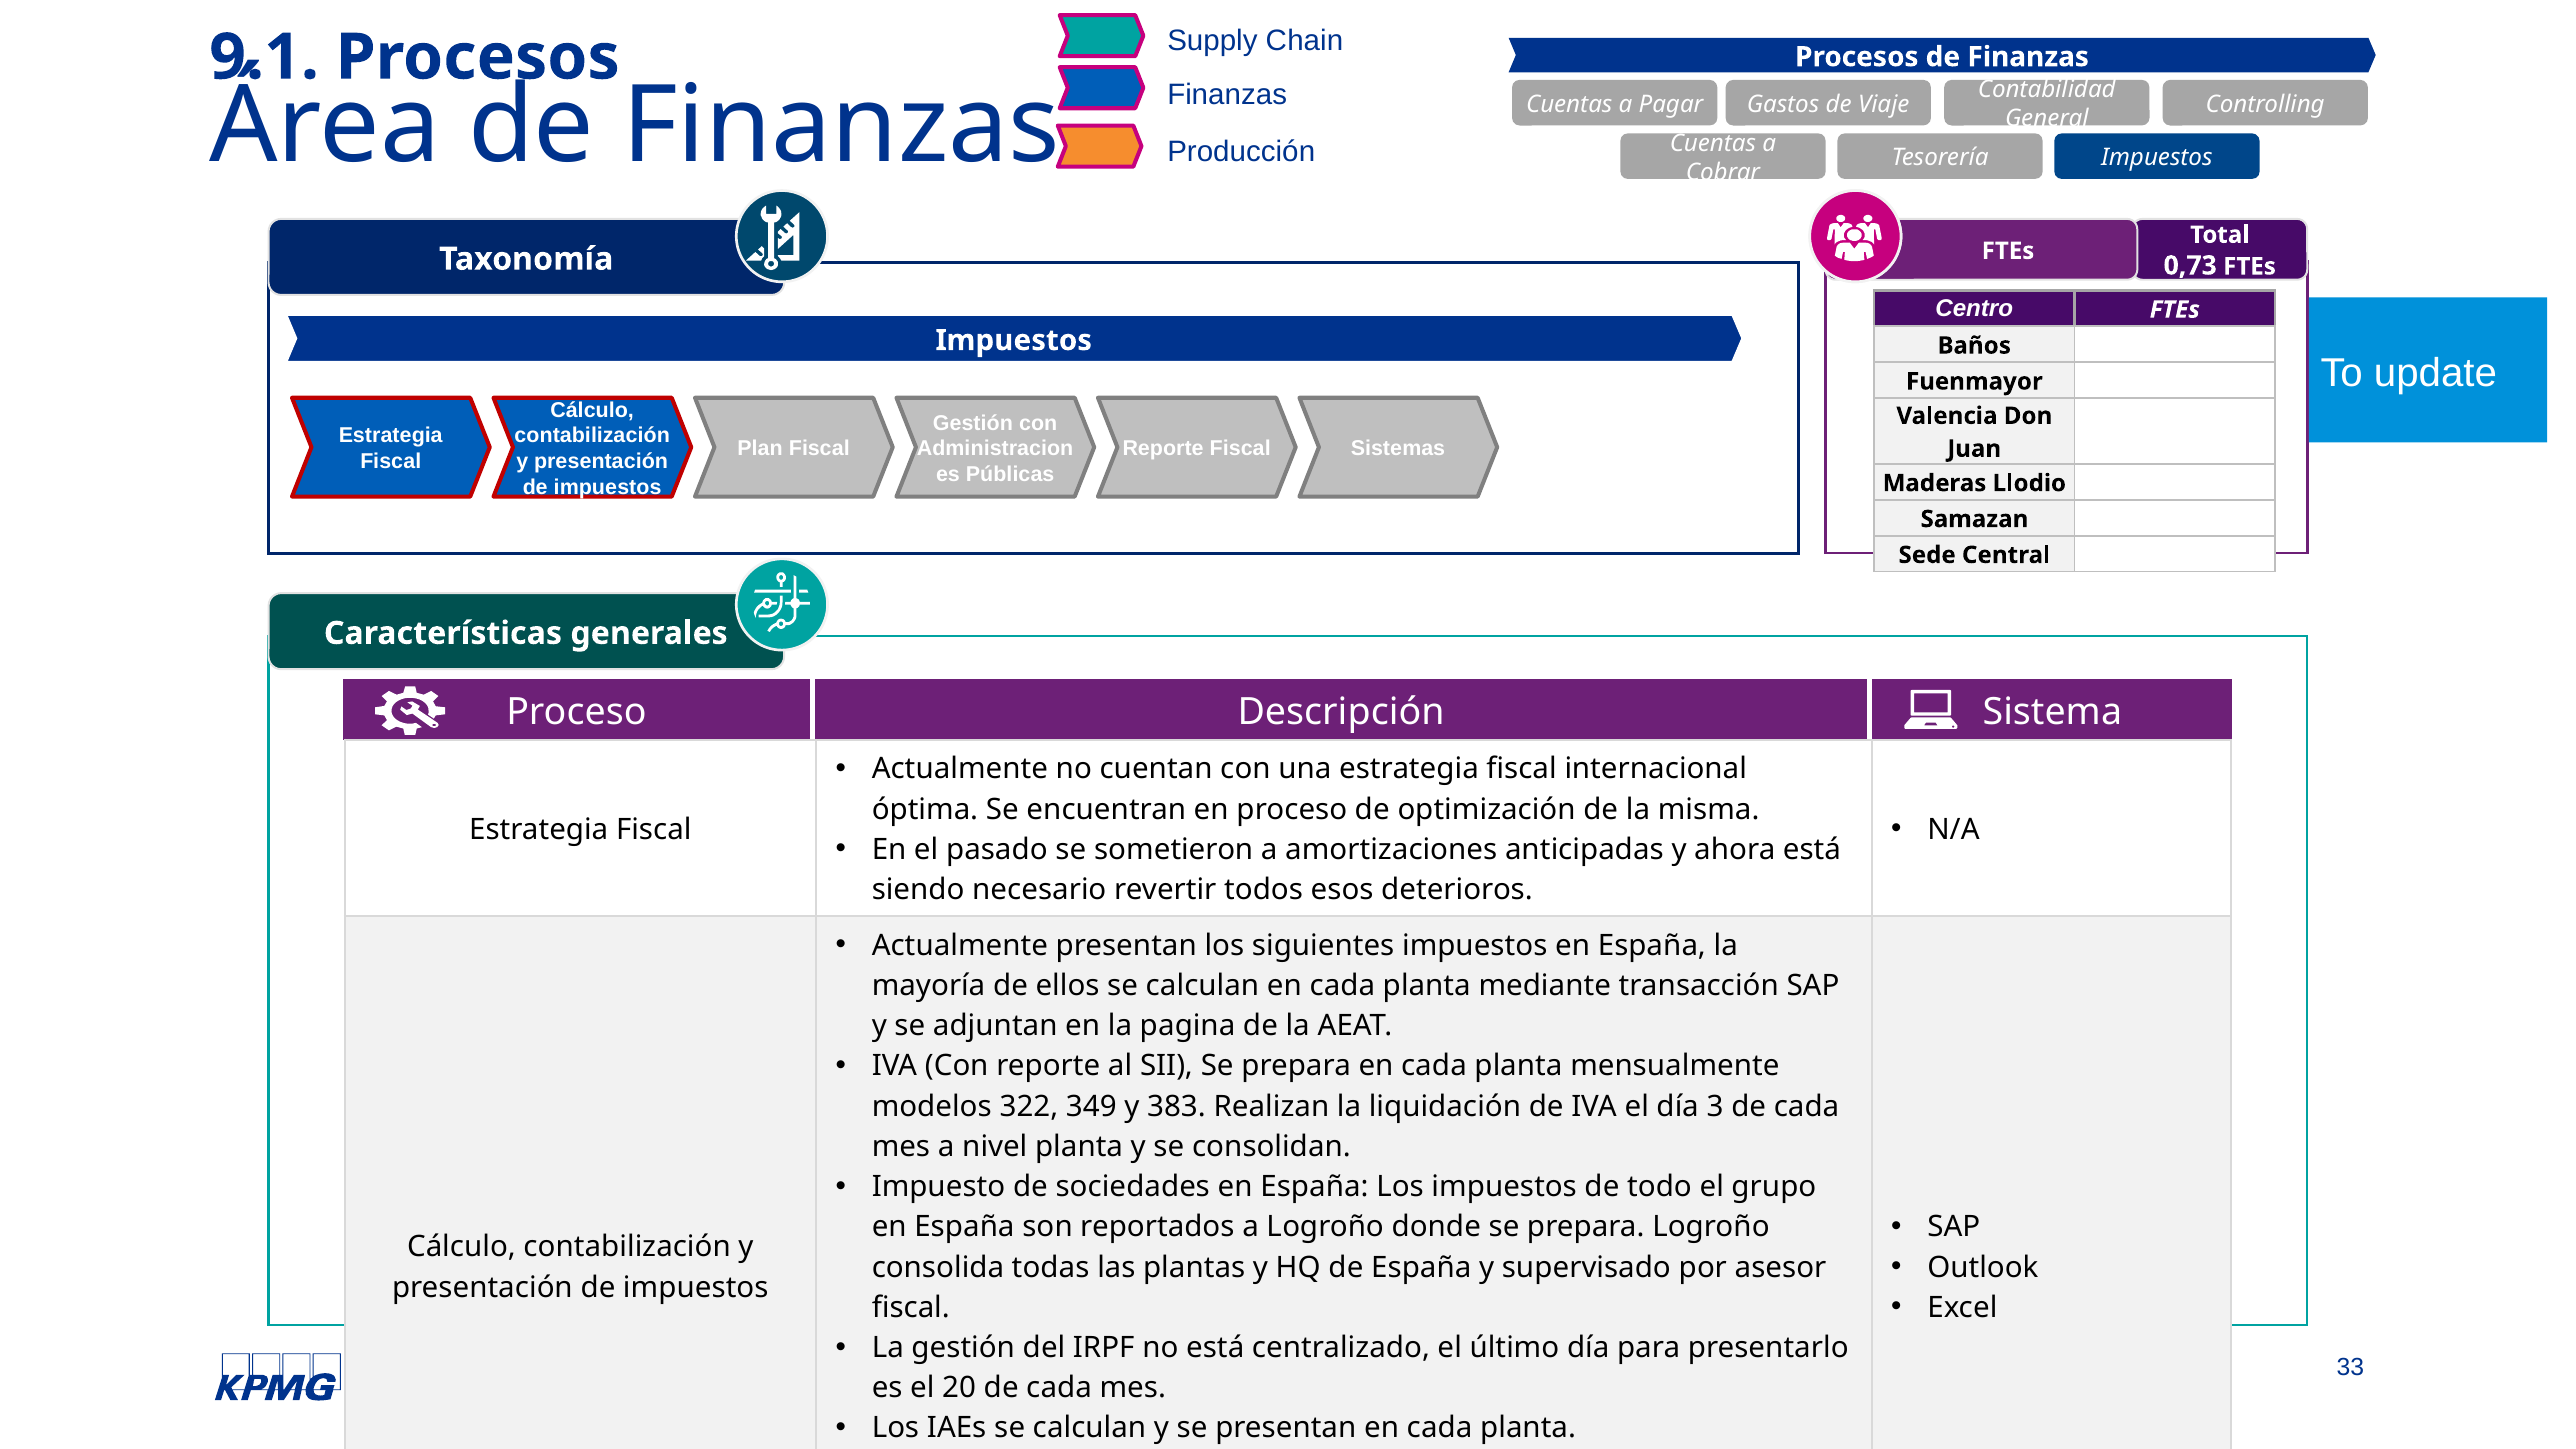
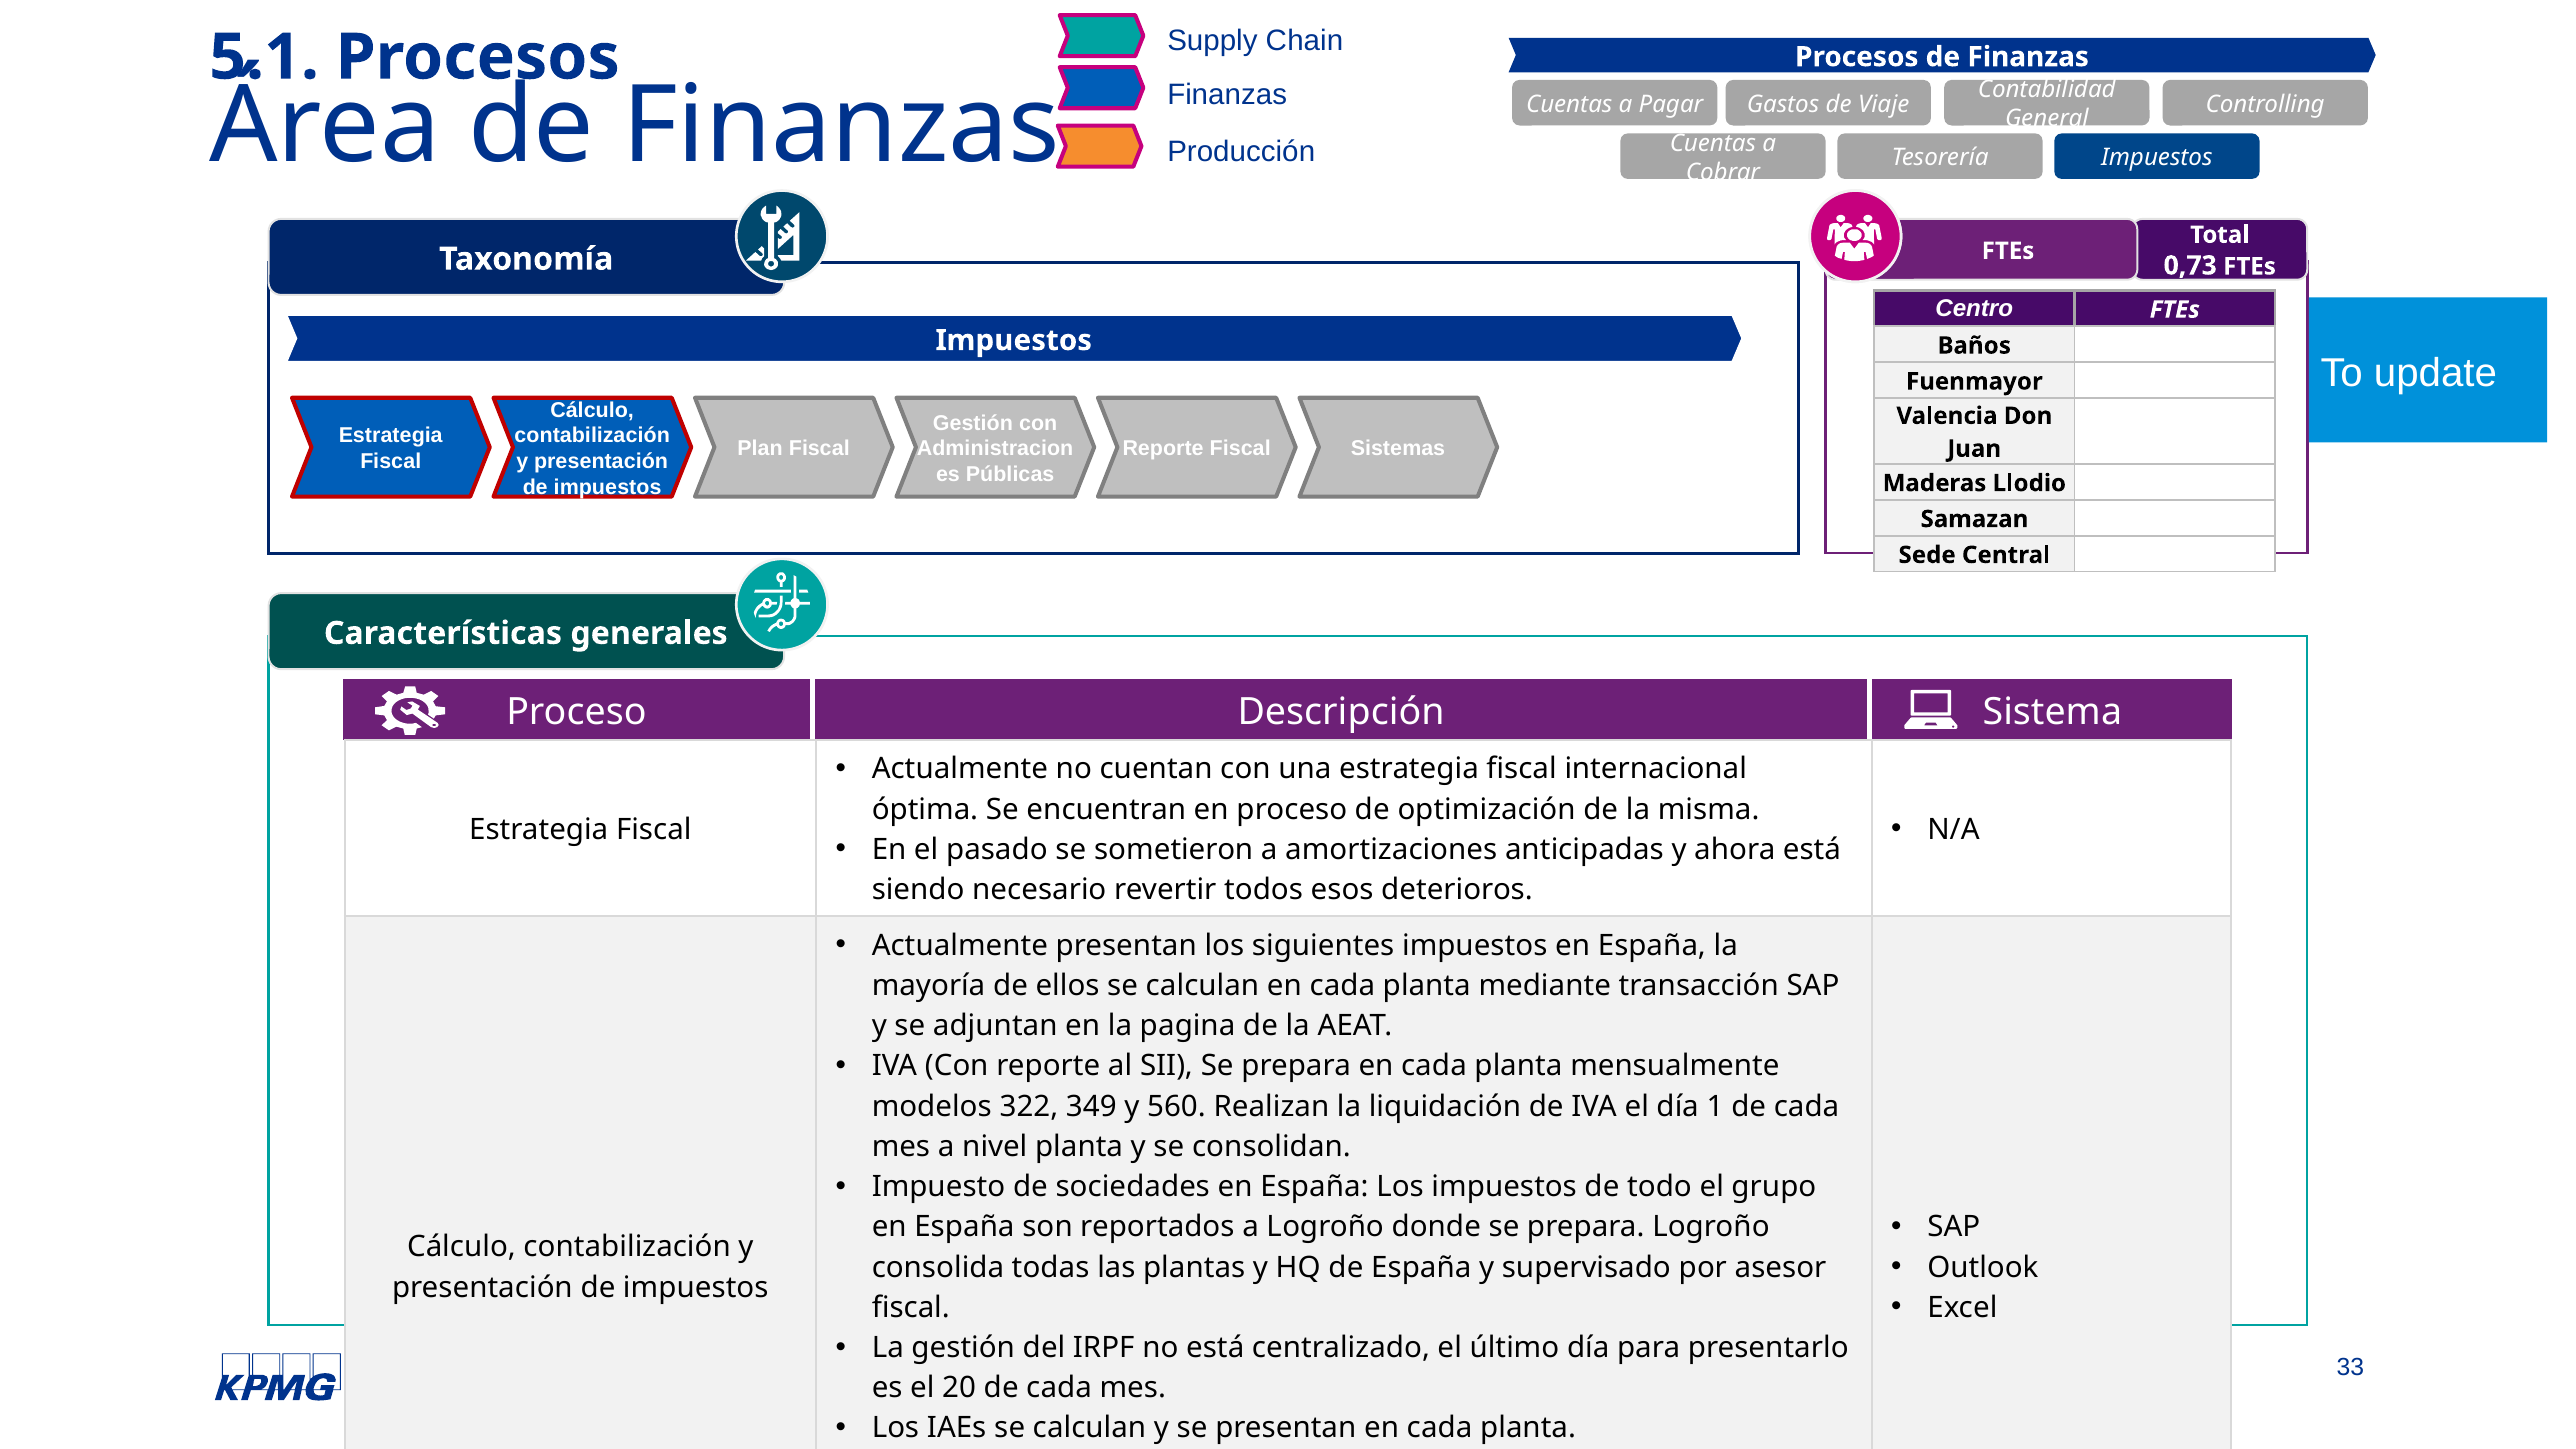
9.1: 9.1 -> 5.1
383: 383 -> 560
3: 3 -> 1
